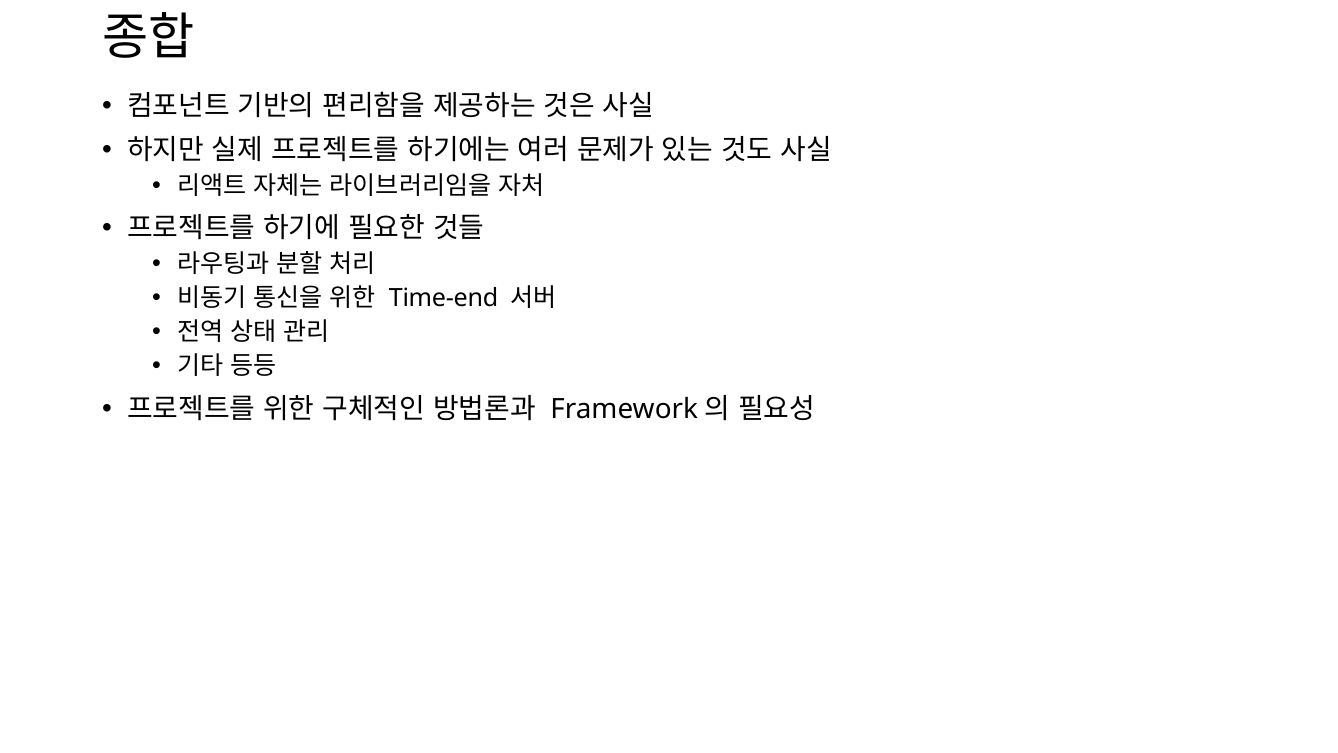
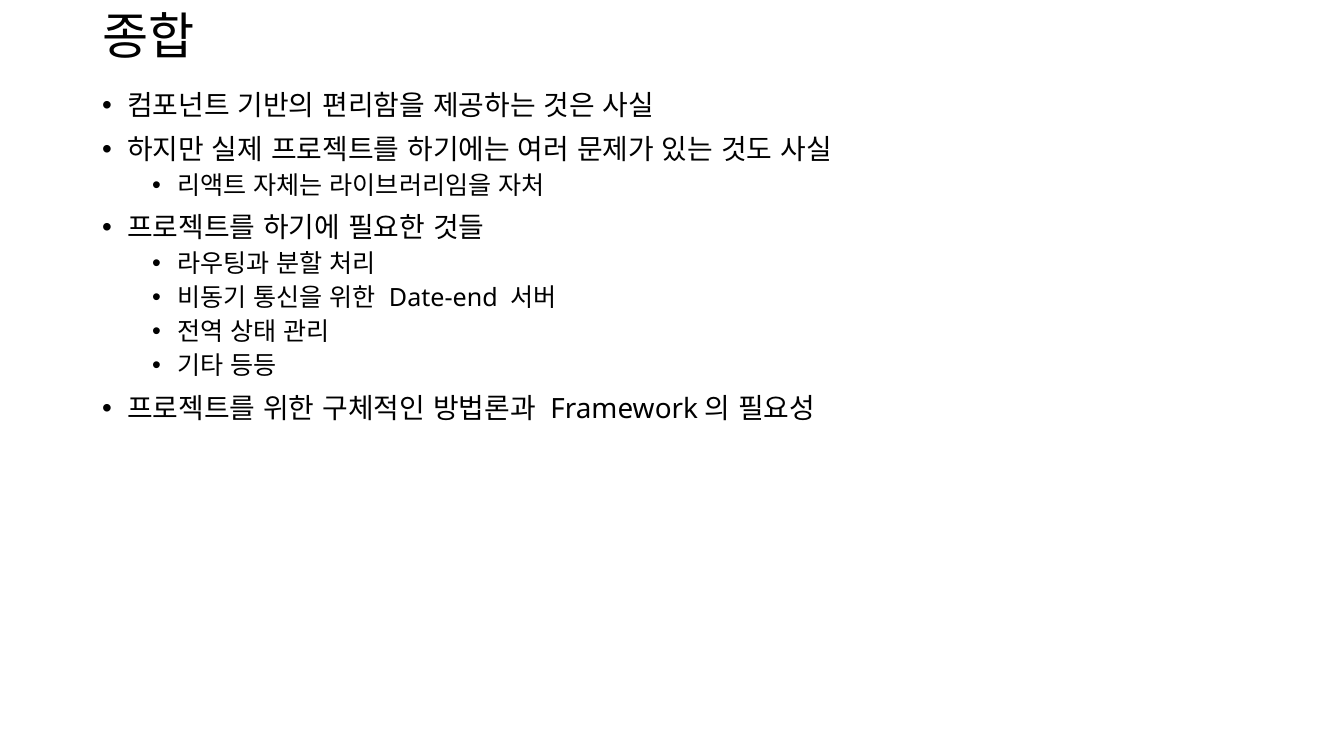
Time-end: Time-end -> Date-end
